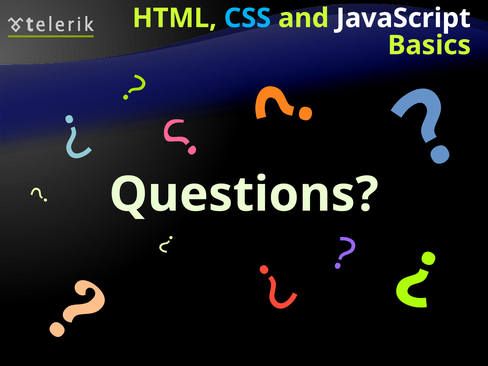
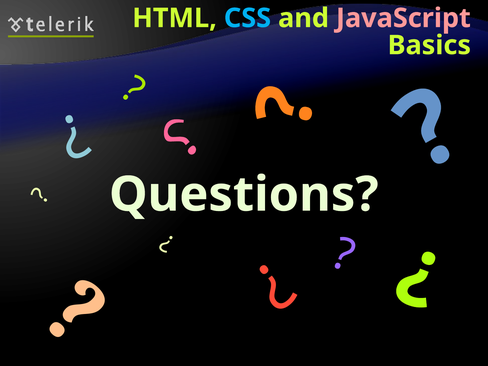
JavaScript colour: white -> pink
